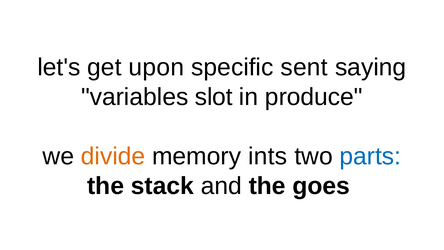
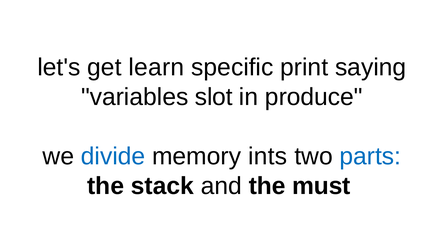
upon: upon -> learn
sent: sent -> print
divide colour: orange -> blue
goes: goes -> must
